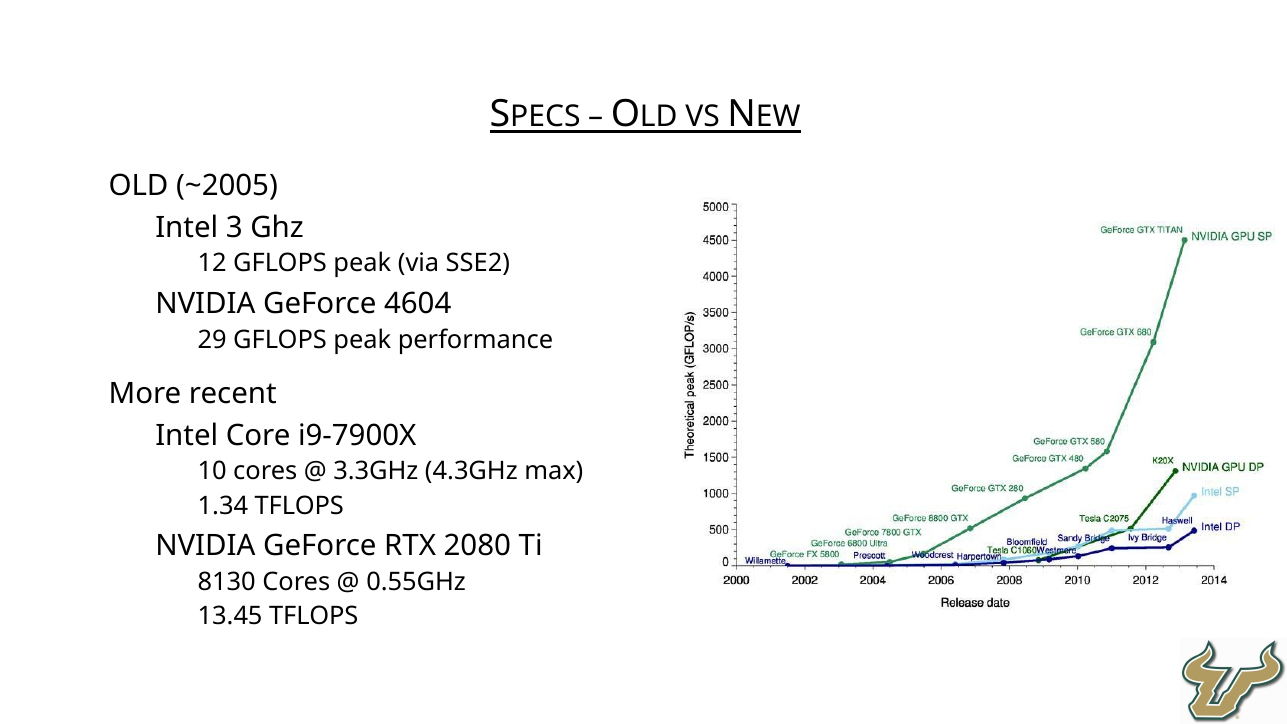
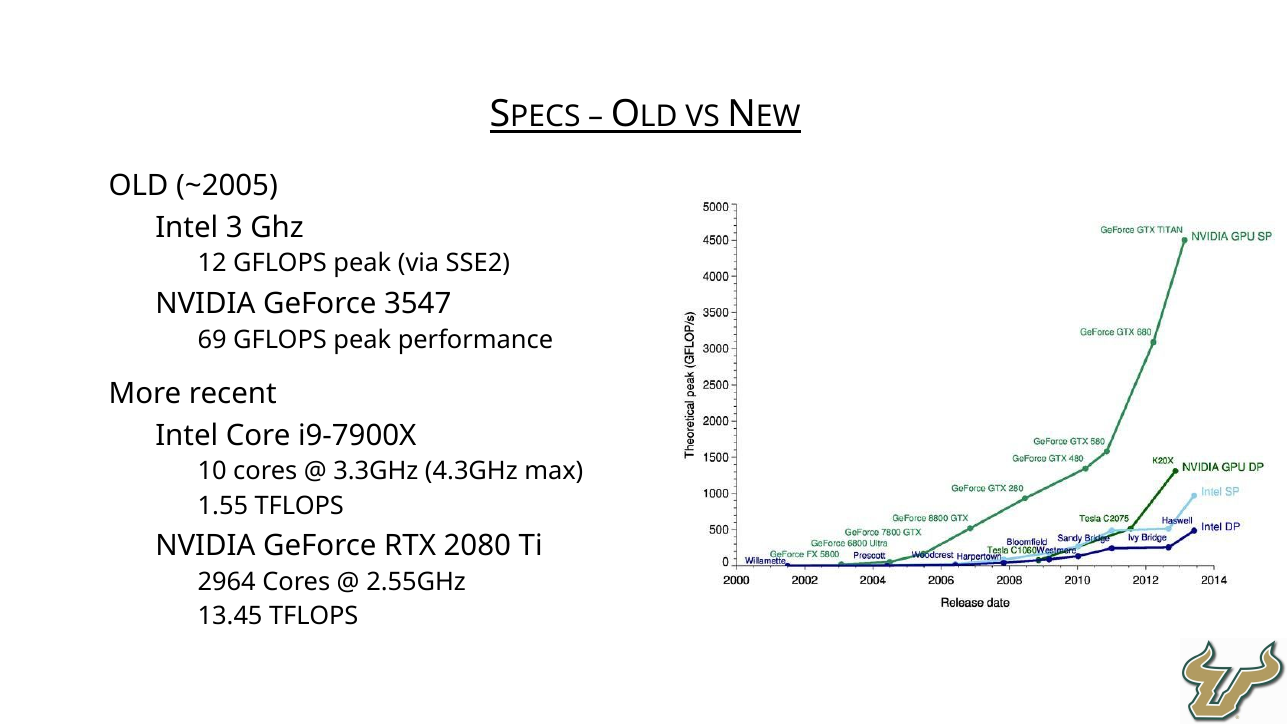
4604: 4604 -> 3547
29: 29 -> 69
1.34: 1.34 -> 1.55
8130: 8130 -> 2964
0.55GHz: 0.55GHz -> 2.55GHz
